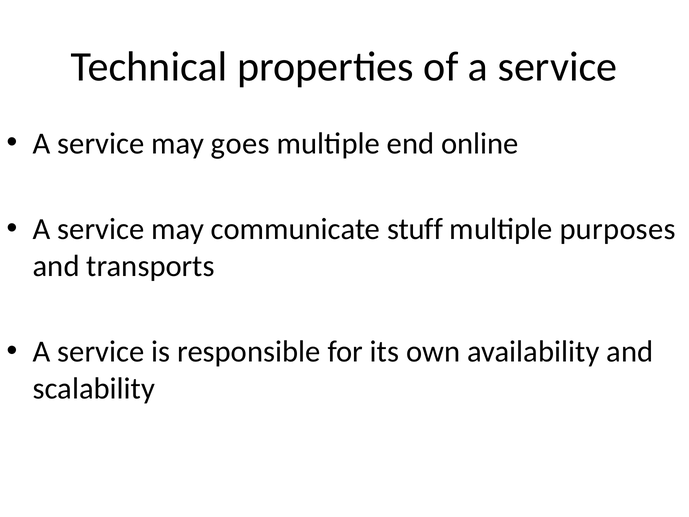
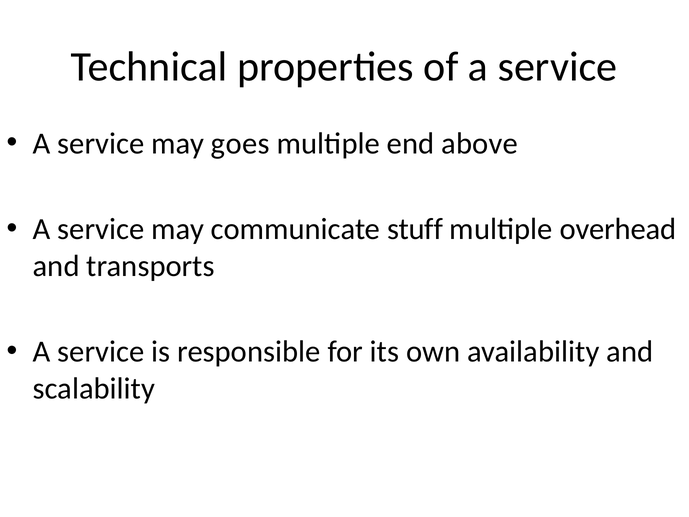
online: online -> above
purposes: purposes -> overhead
